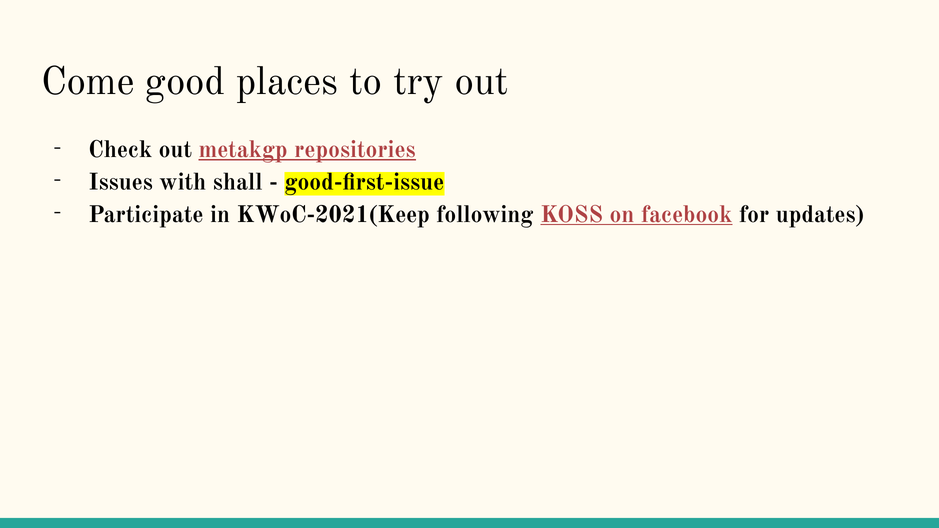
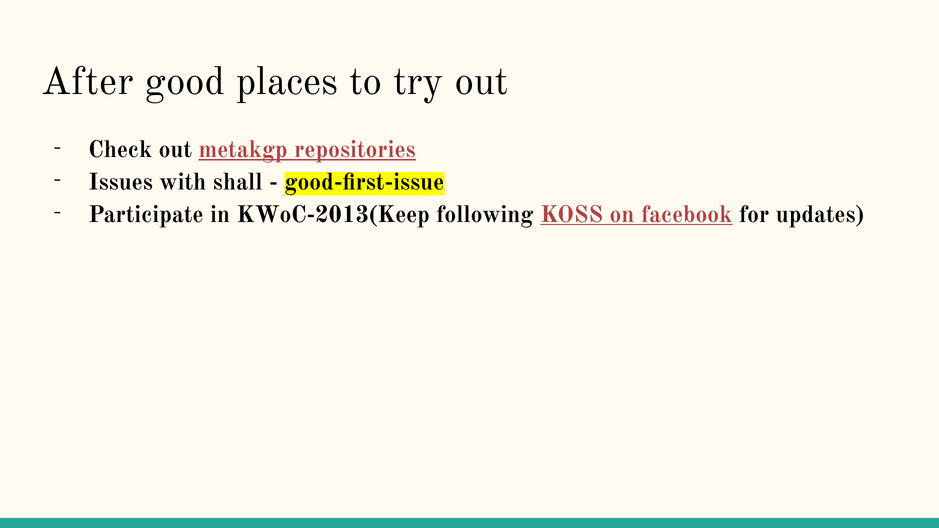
Come: Come -> After
KWoC-2021(Keep: KWoC-2021(Keep -> KWoC-2013(Keep
